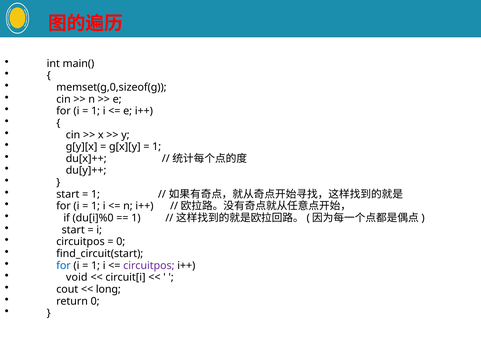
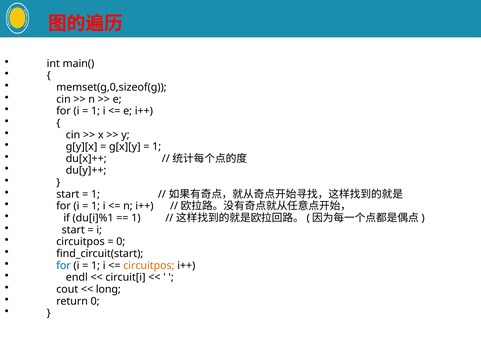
du[i]%0: du[i]%0 -> du[i]%1
circuitpos at (149, 265) colour: purple -> orange
void: void -> endl
